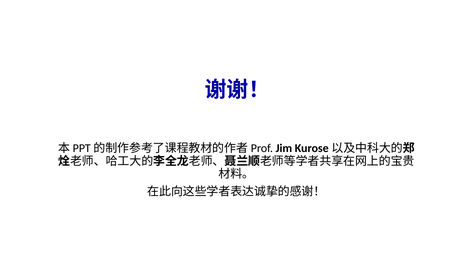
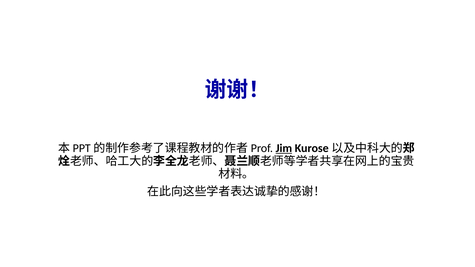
Jim underline: none -> present
